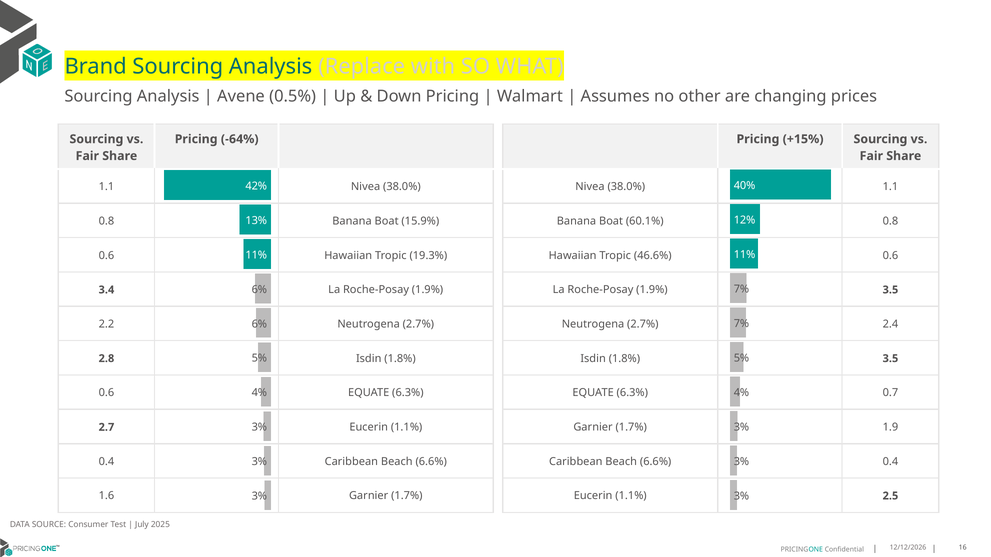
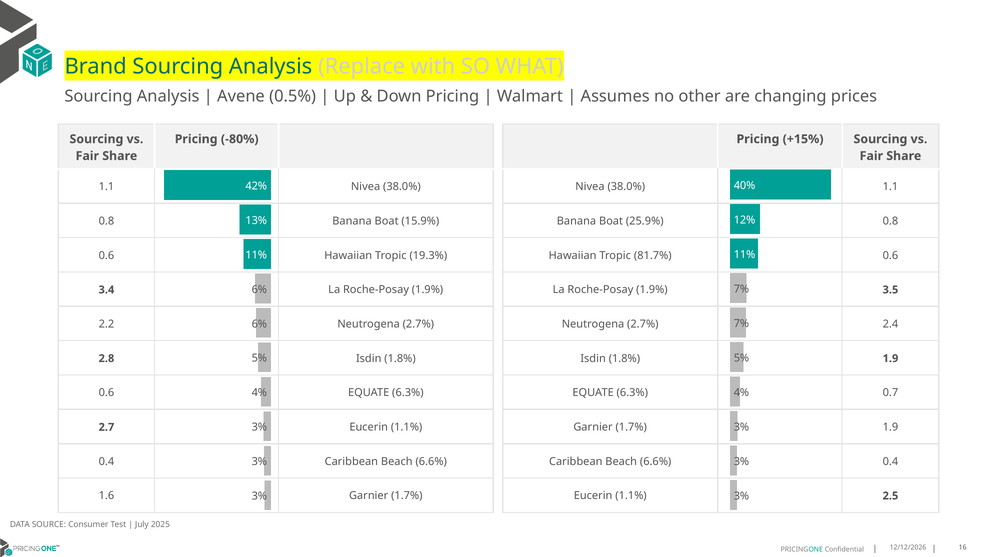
-64%: -64% -> -80%
60.1%: 60.1% -> 25.9%
46.6%: 46.6% -> 81.7%
1.8% 3.5: 3.5 -> 1.9
